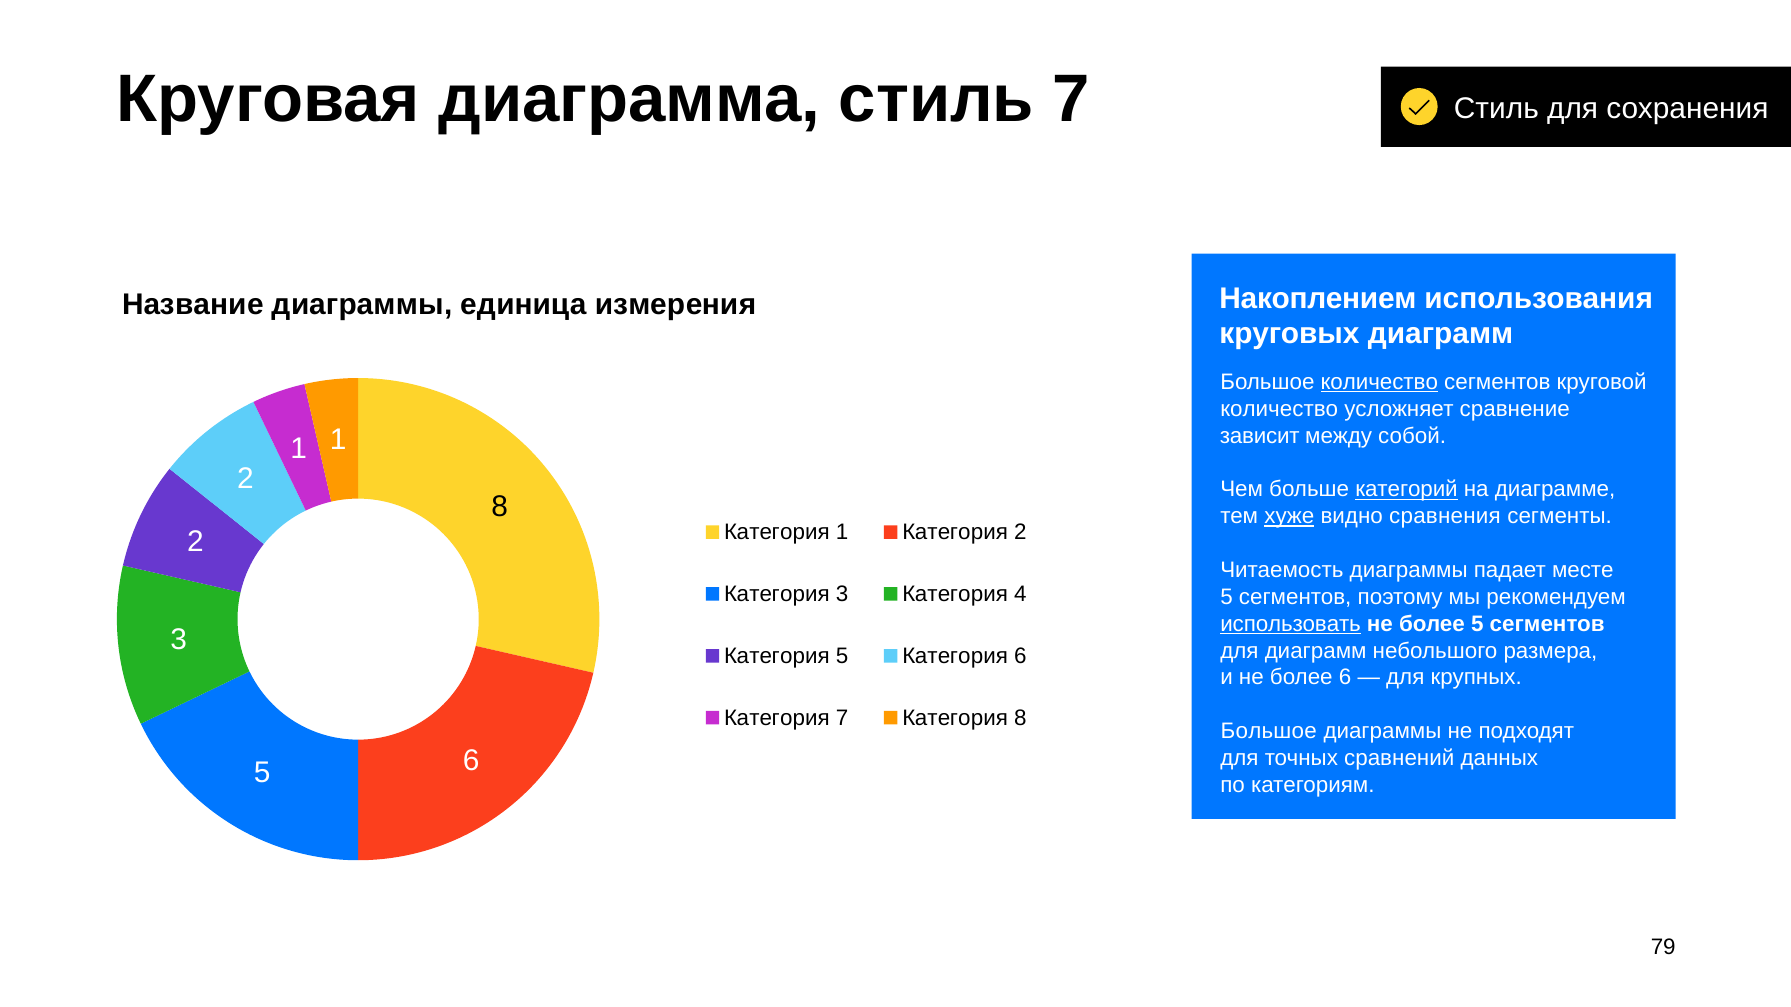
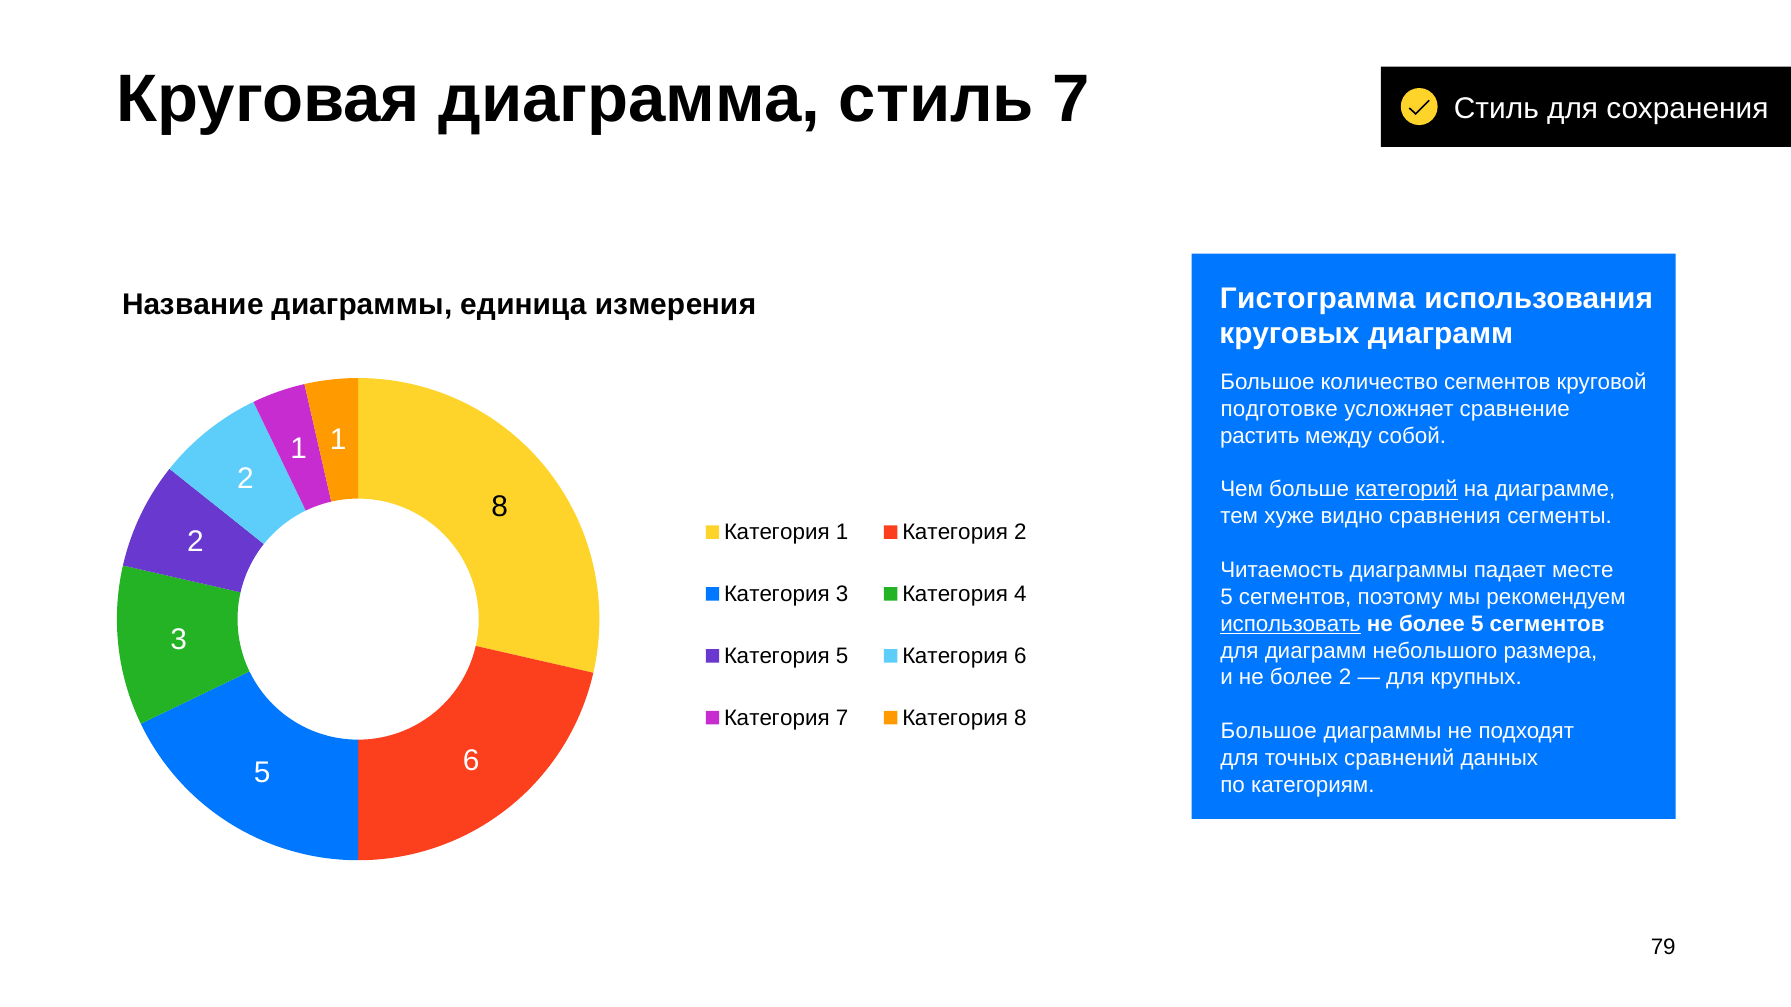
Накоплением: Накоплением -> Гистограмма
количество at (1379, 382) underline: present -> none
количество at (1279, 409): количество -> подготовке
зависит: зависит -> растить
хуже underline: present -> none
более 6: 6 -> 2
